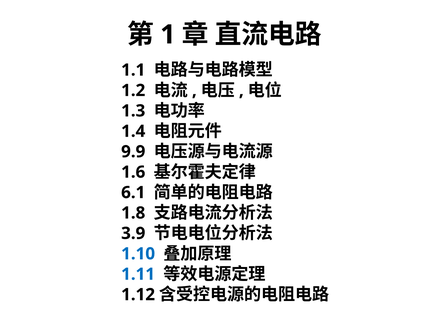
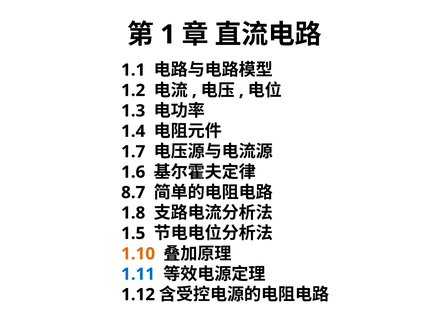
9.9: 9.9 -> 1.7
6.1: 6.1 -> 8.7
3.9: 3.9 -> 1.5
1.10 colour: blue -> orange
